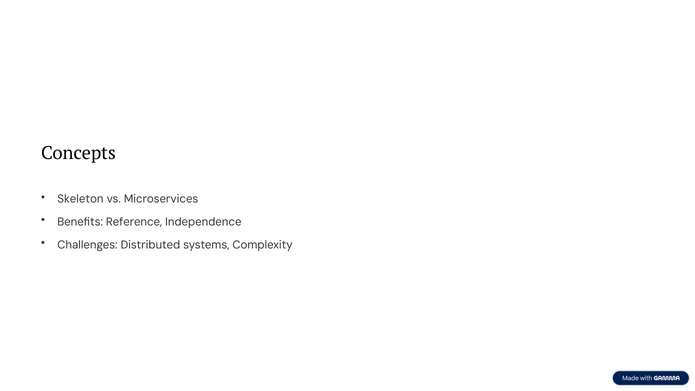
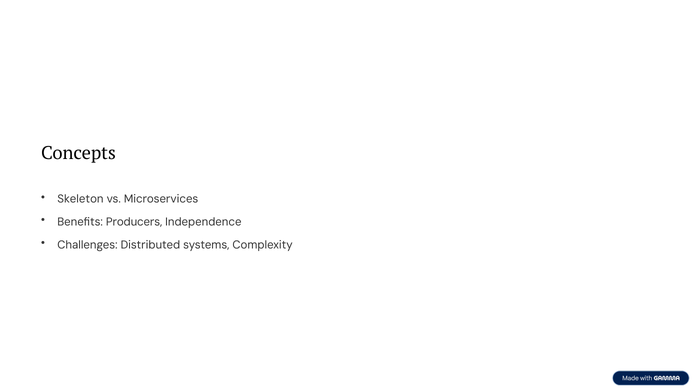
Reference: Reference -> Producers
